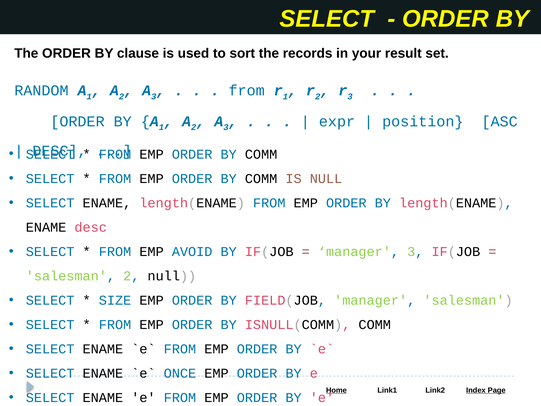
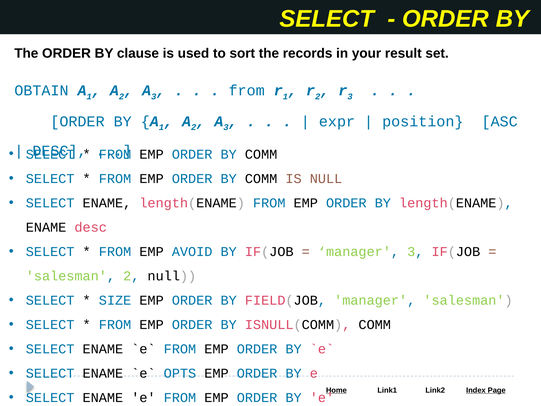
RANDOM: RANDOM -> OBTAIN
ONCE: ONCE -> OPTS
